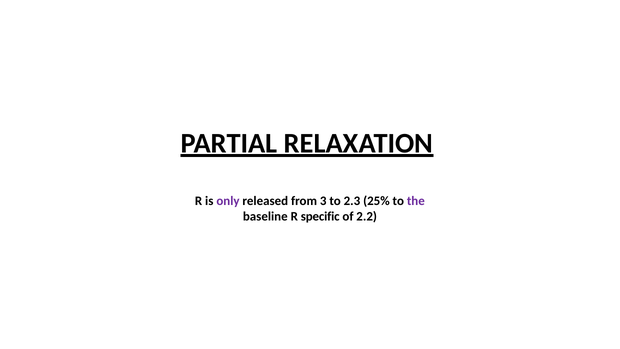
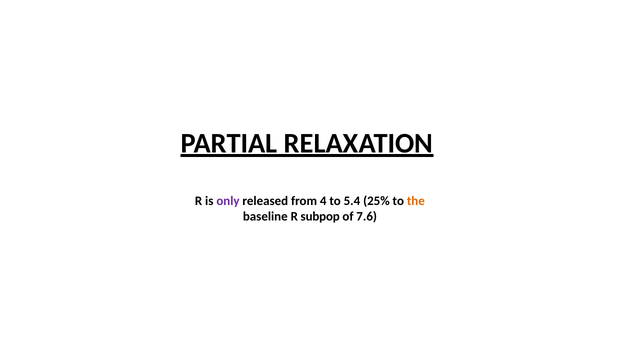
3: 3 -> 4
2.3: 2.3 -> 5.4
the colour: purple -> orange
specific: specific -> subpop
2.2: 2.2 -> 7.6
